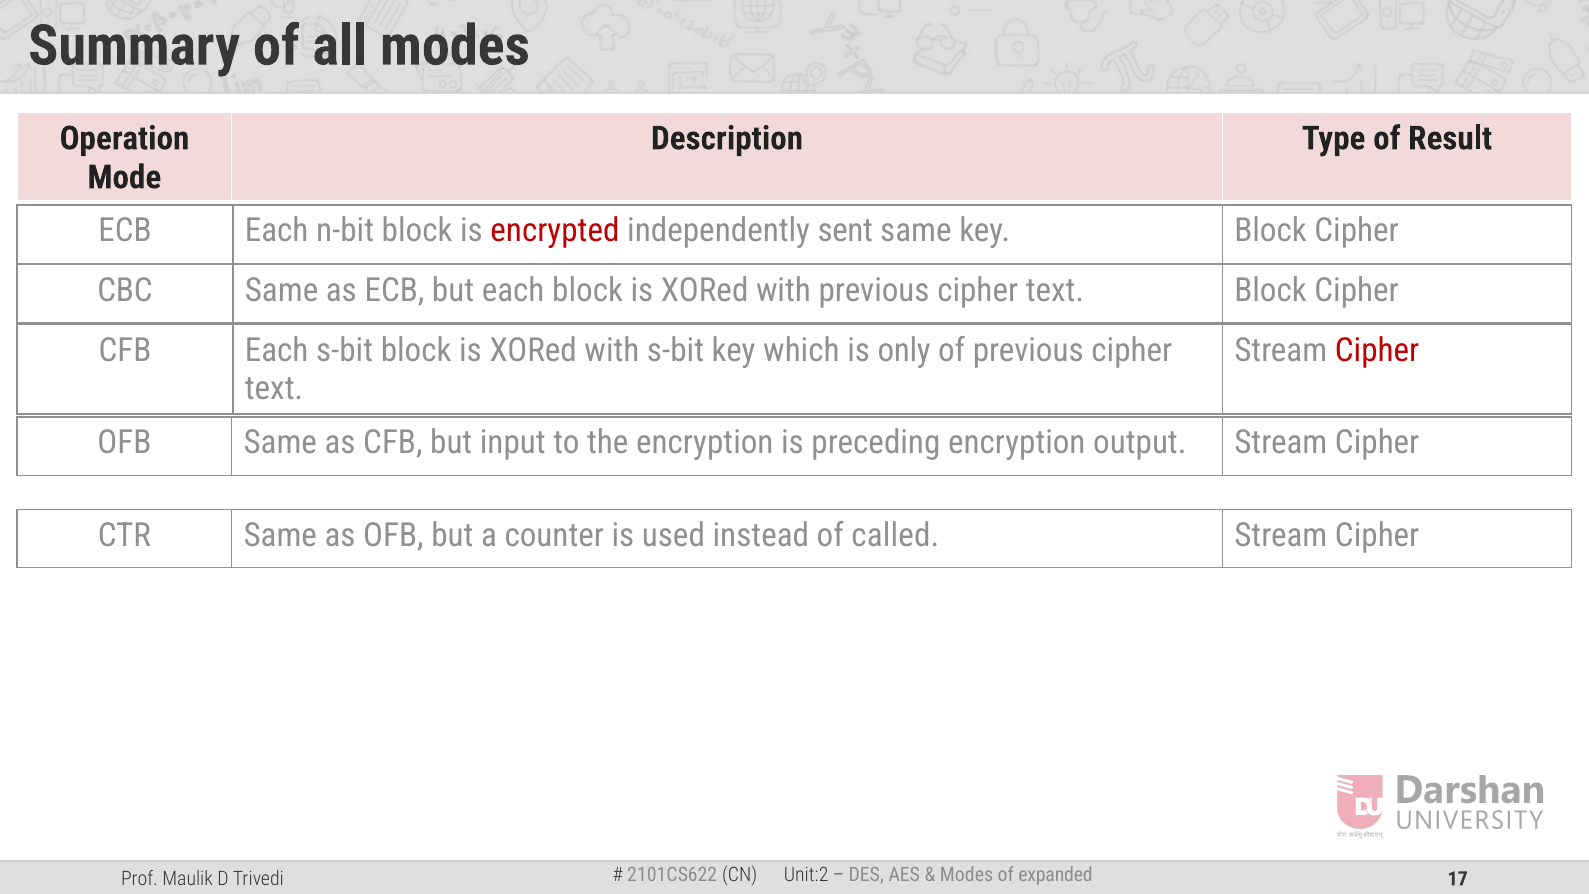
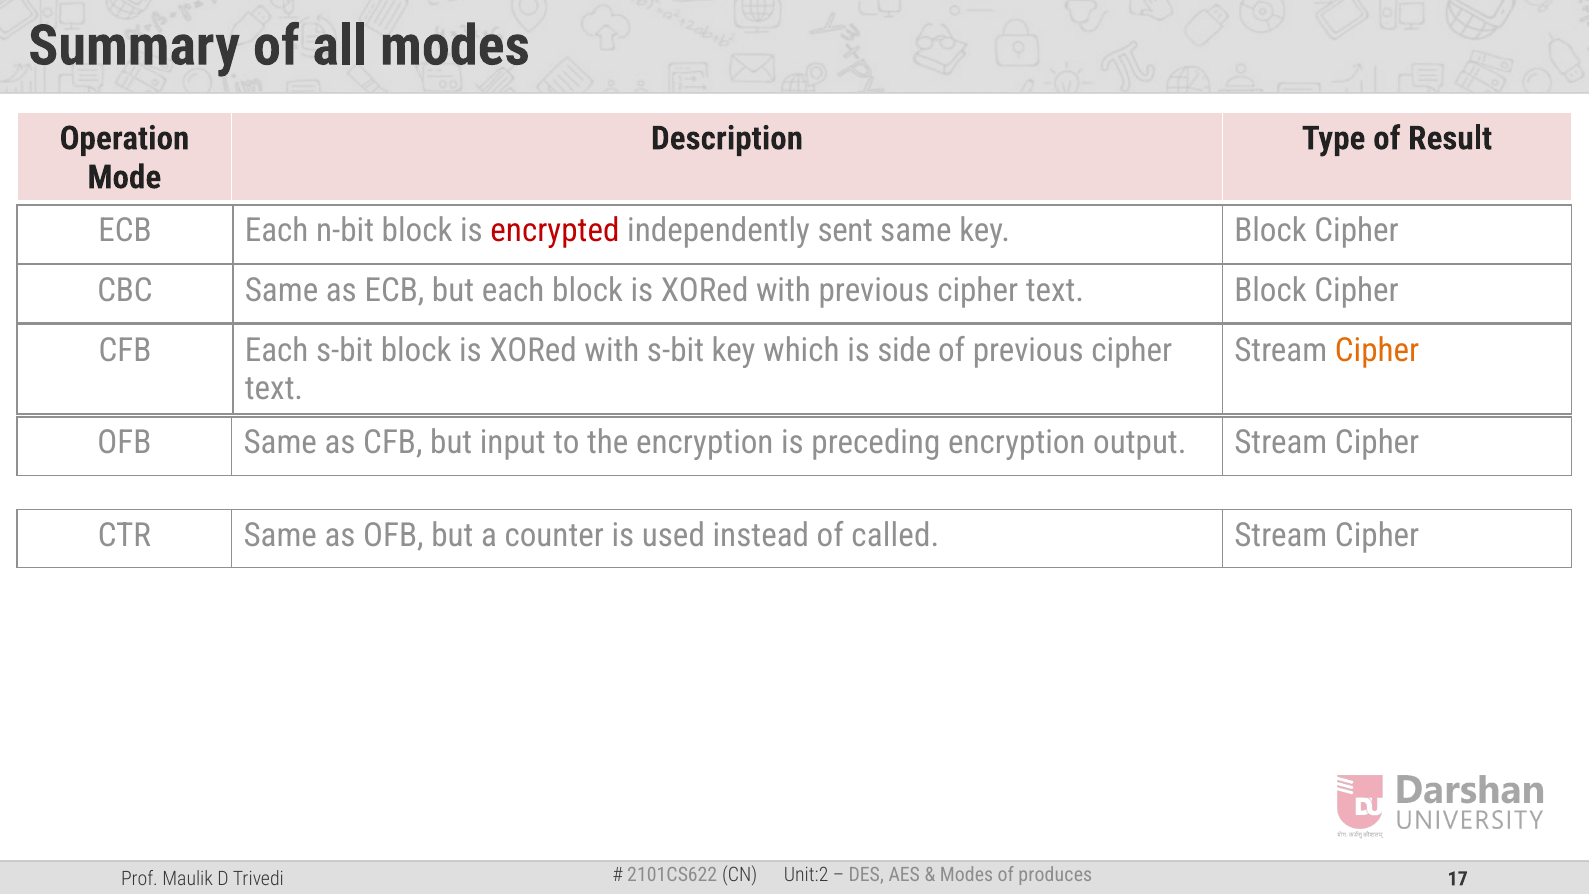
only: only -> side
Cipher at (1377, 350) colour: red -> orange
expanded: expanded -> produces
